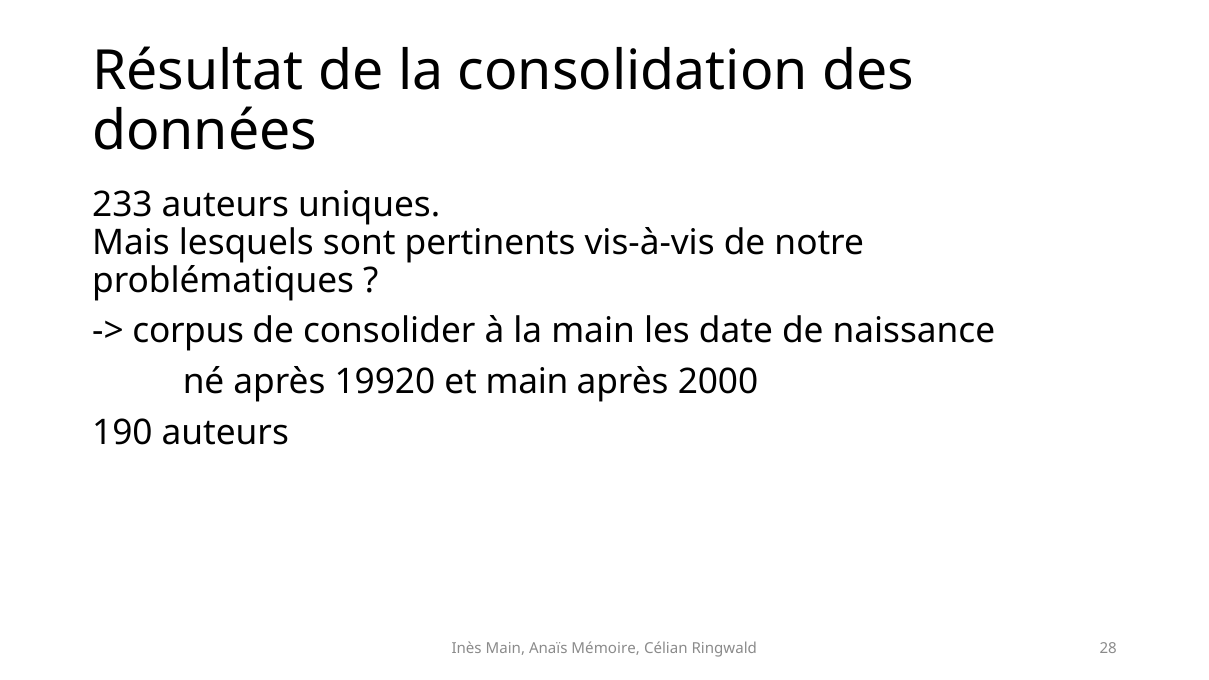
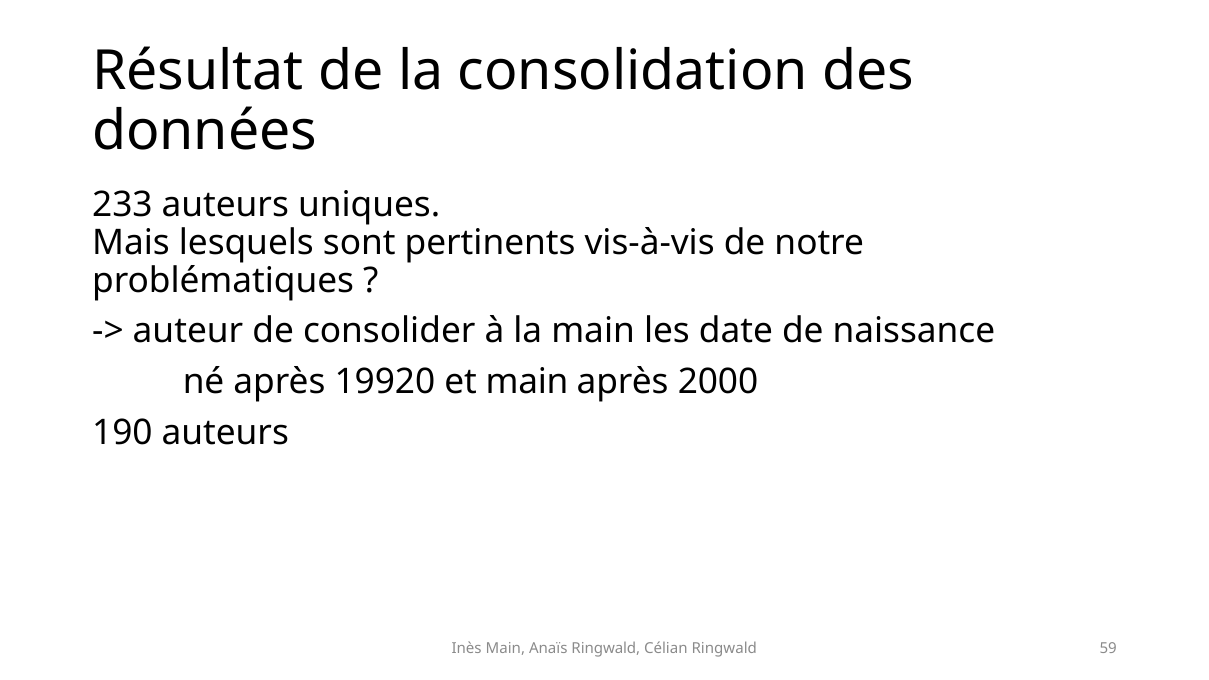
corpus: corpus -> auteur
Anaïs Mémoire: Mémoire -> Ringwald
28: 28 -> 59
